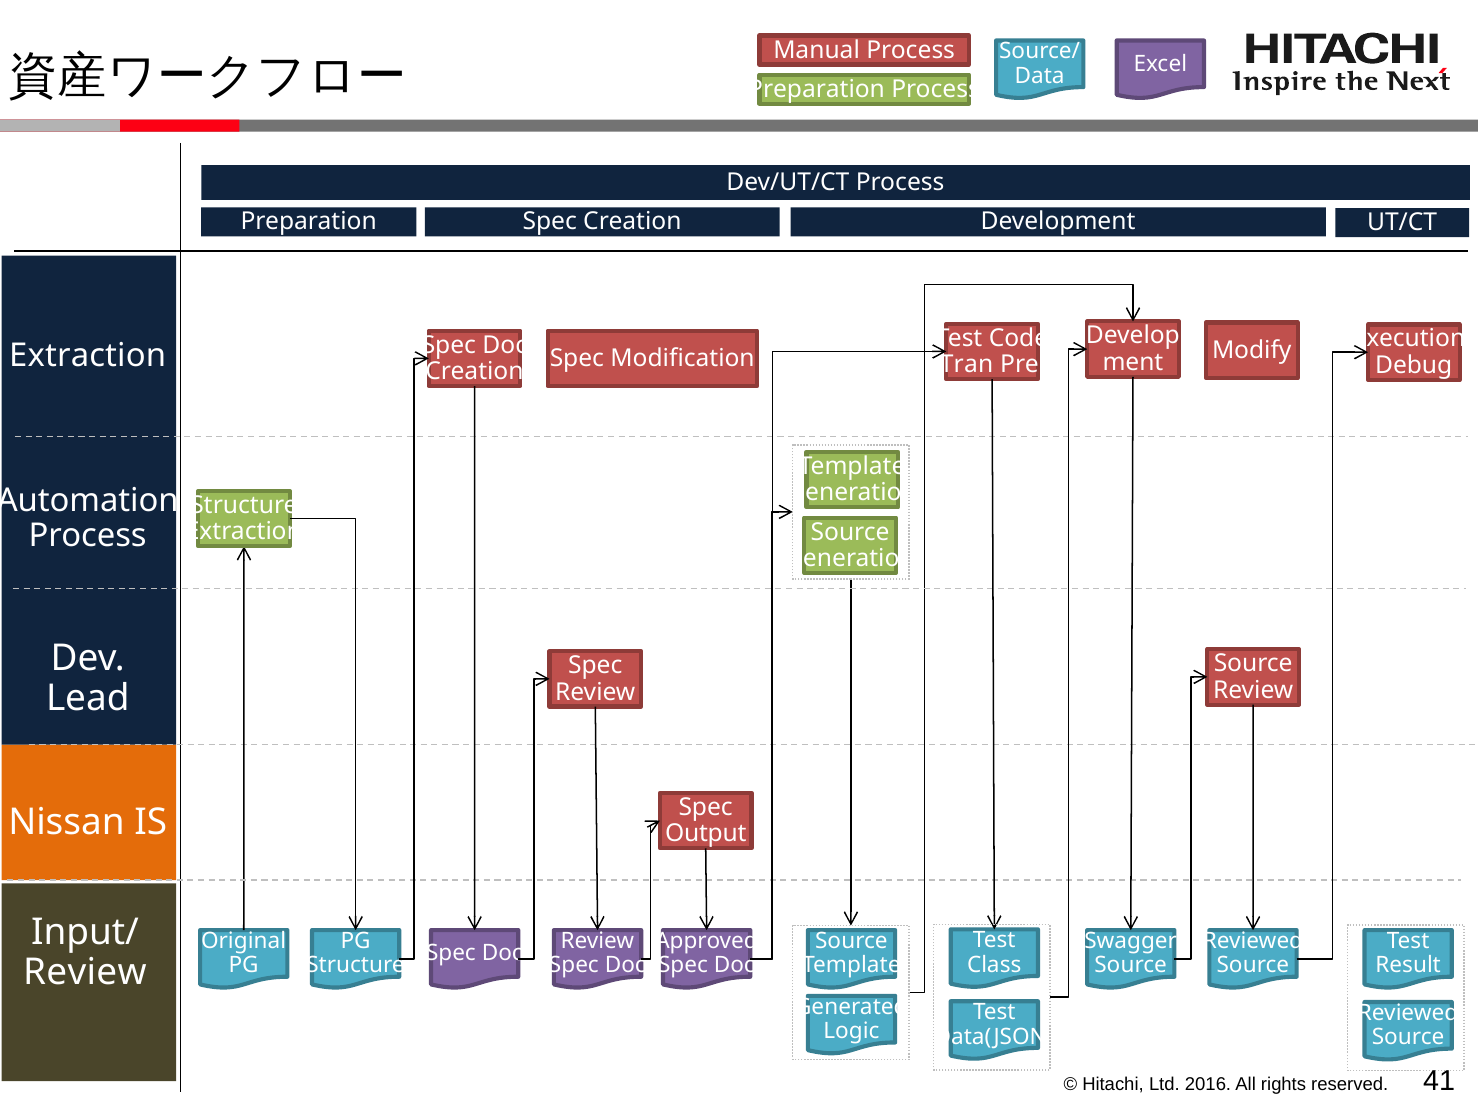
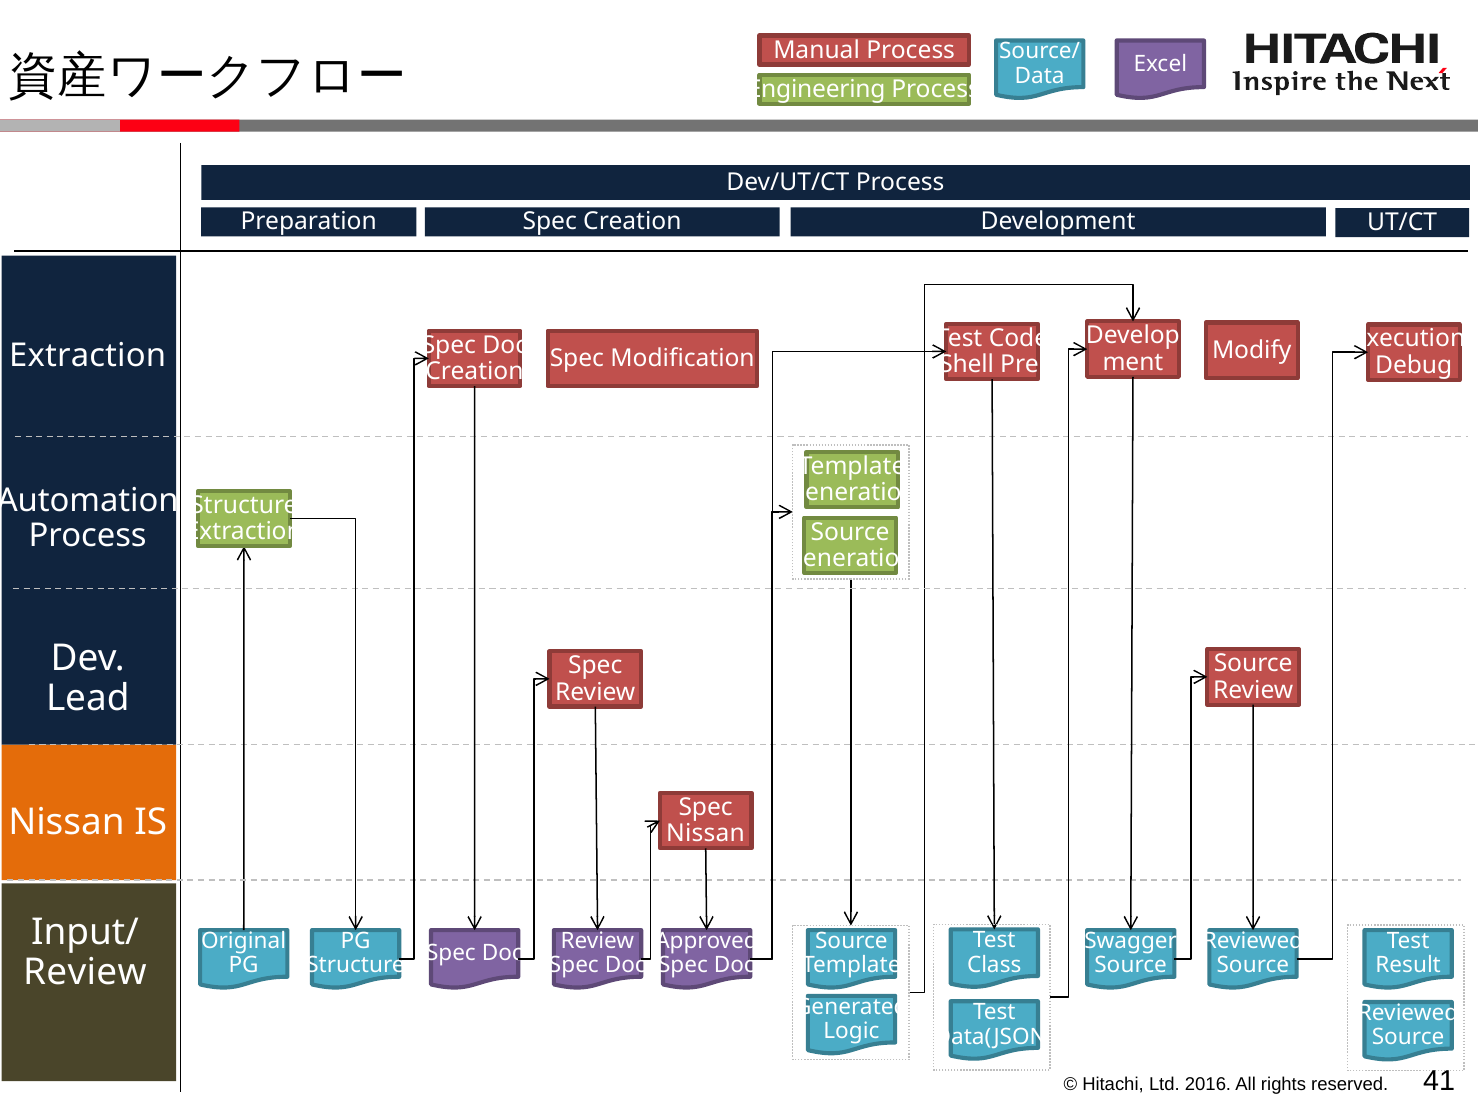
Preparation at (817, 89): Preparation -> Engineering
/Tran: /Tran -> /Shell
Output at (706, 833): Output -> Nissan
